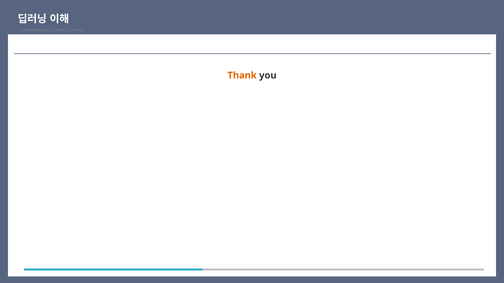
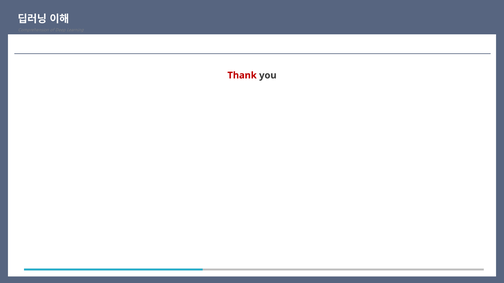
Thank colour: orange -> red
